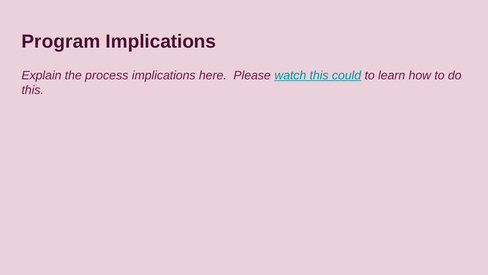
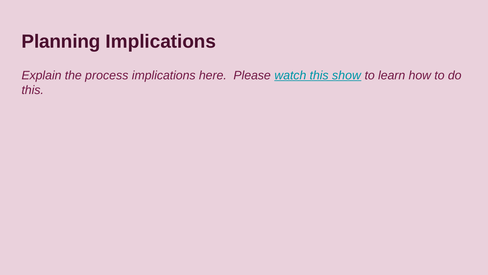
Program: Program -> Planning
could: could -> show
